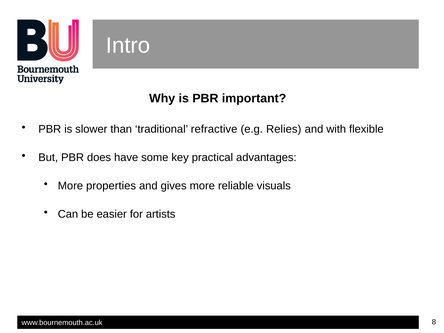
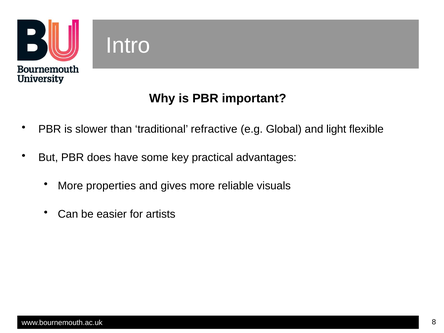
Relies: Relies -> Global
with: with -> light
